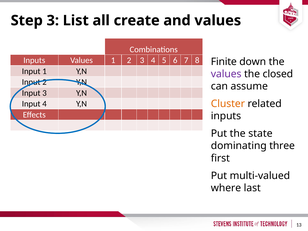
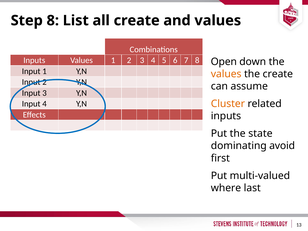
Step 3: 3 -> 8
Finite: Finite -> Open
values at (226, 74) colour: purple -> orange
the closed: closed -> create
three: three -> avoid
